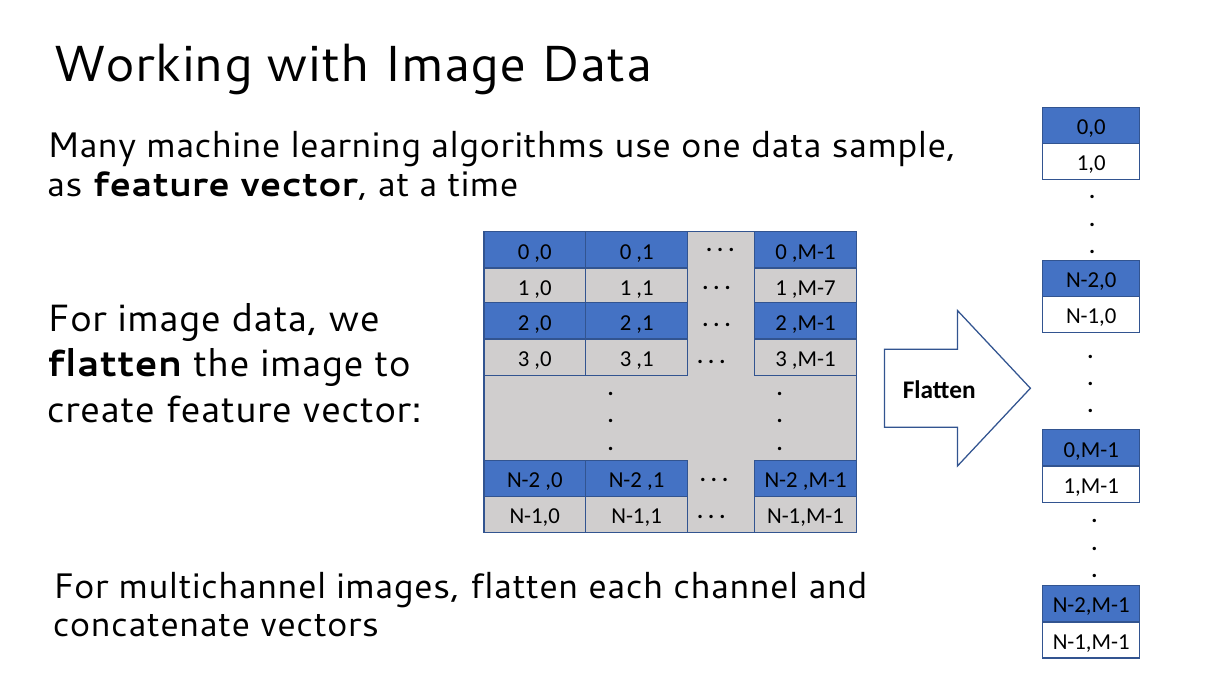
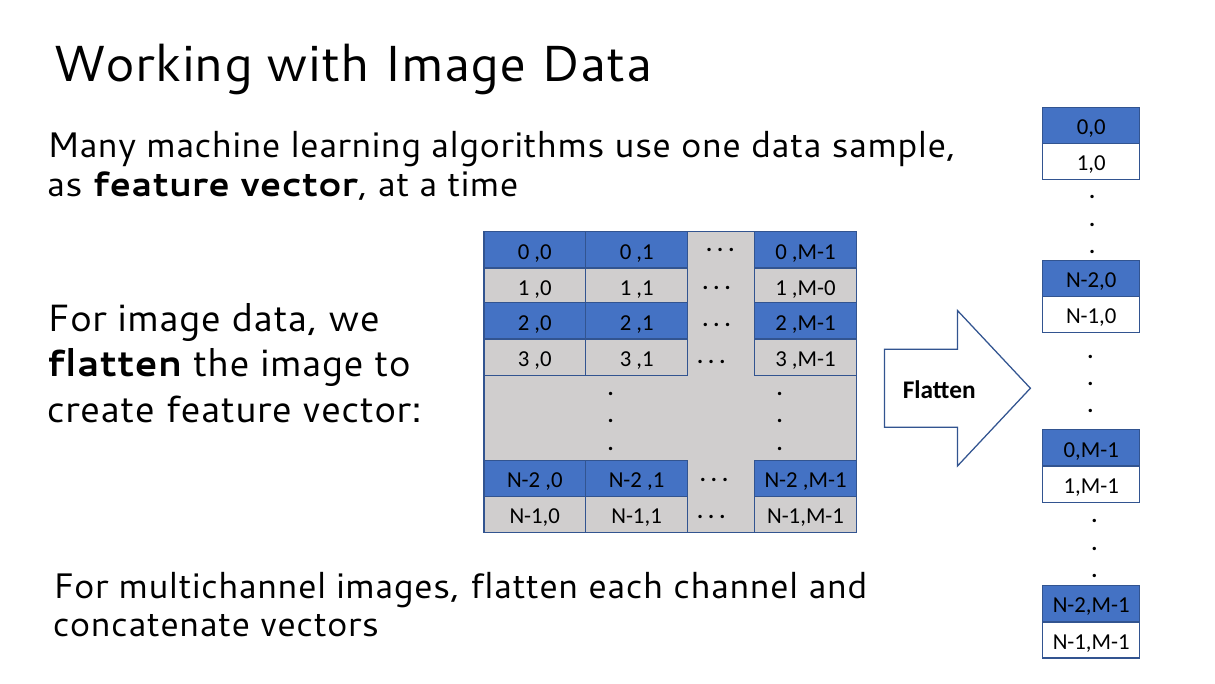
,M-7: ,M-7 -> ,M-0
